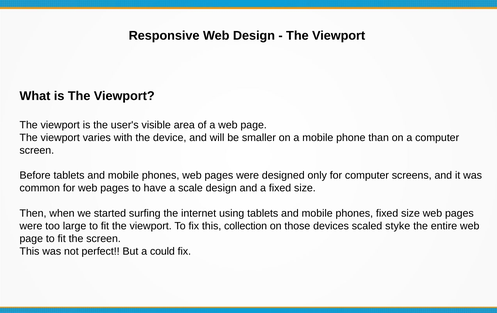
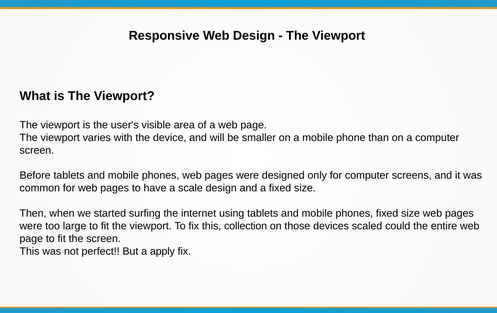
styke: styke -> could
could: could -> apply
